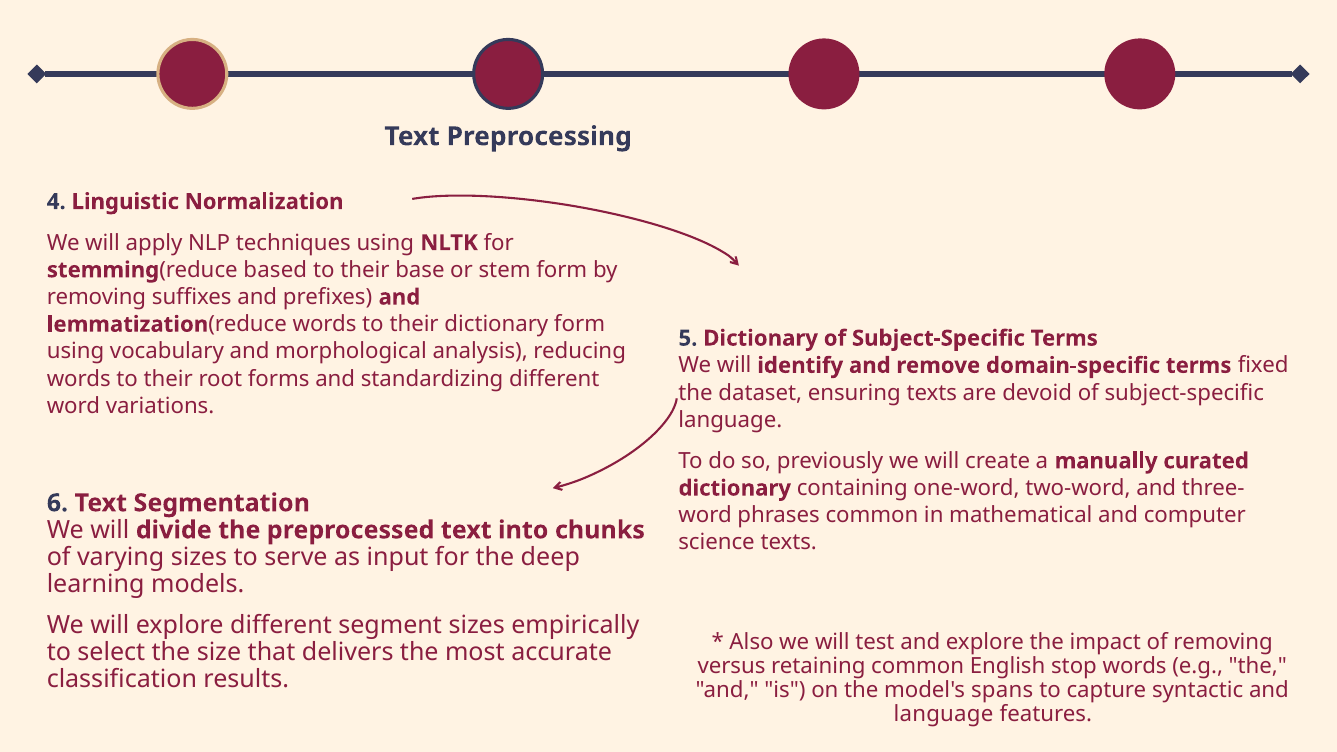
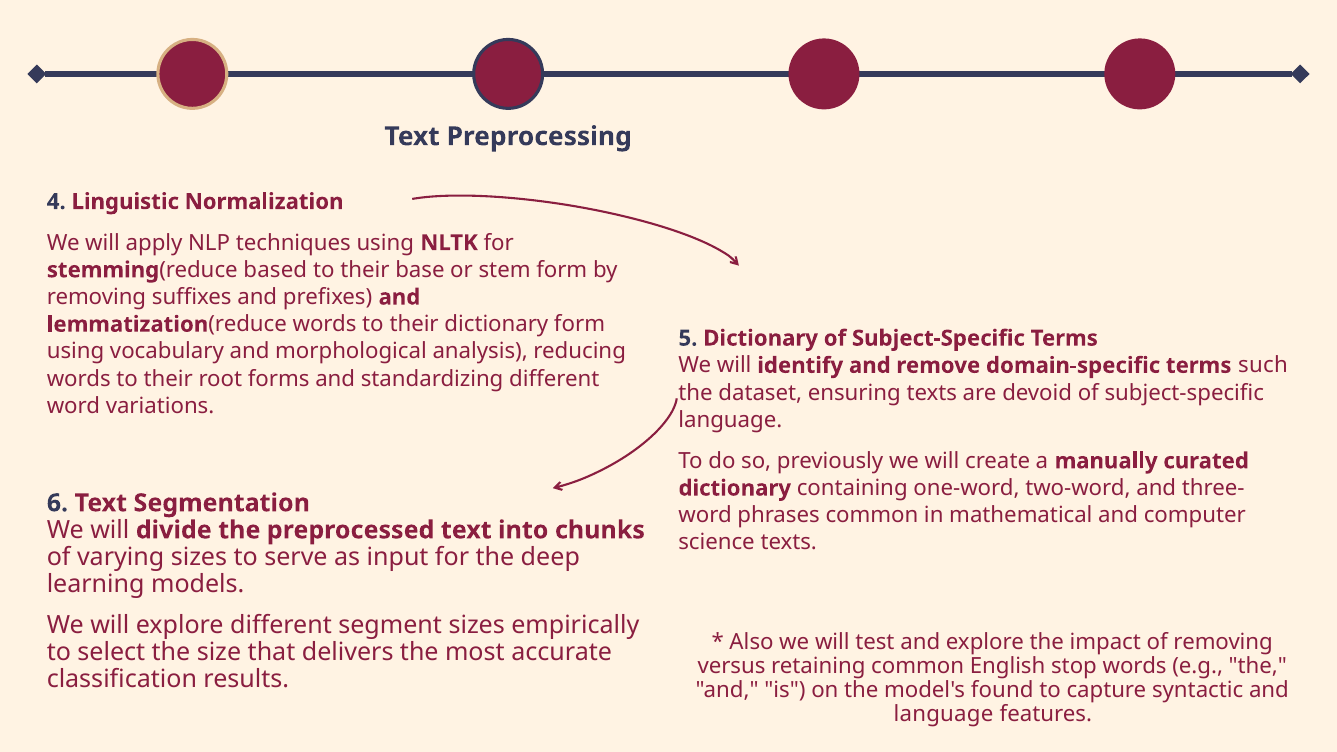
fixed: fixed -> such
spans: spans -> found
